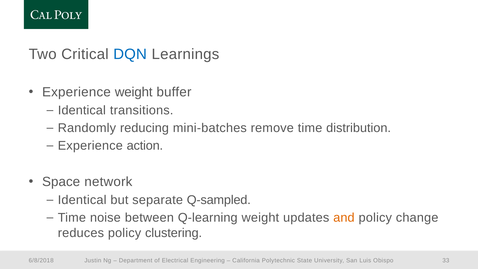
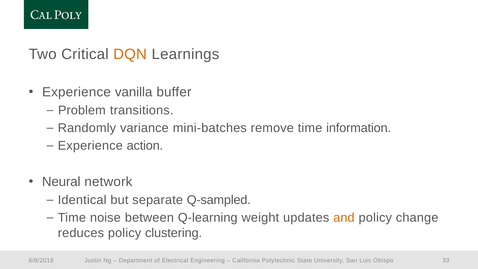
DQN colour: blue -> orange
Experience weight: weight -> vanilla
Identical at (82, 110): Identical -> Problem
reducing: reducing -> variance
distribution: distribution -> information
Space: Space -> Neural
